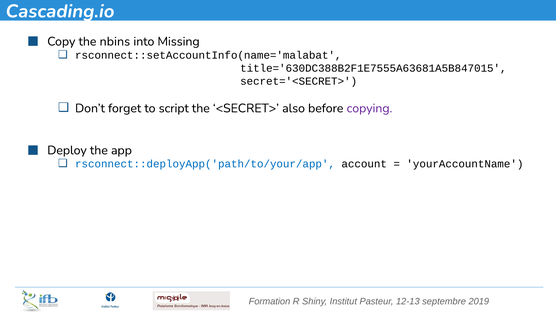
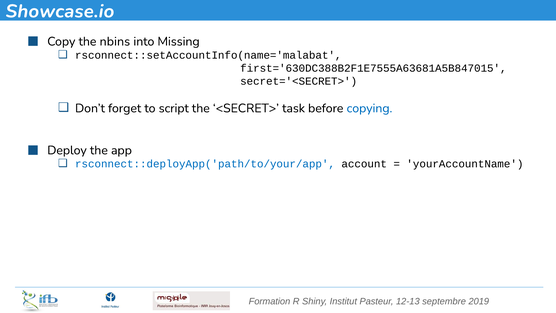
Cascading.io: Cascading.io -> Showcase.io
title='630DC388B2F1E7555A63681A5B847015: title='630DC388B2F1E7555A63681A5B847015 -> first='630DC388B2F1E7555A63681A5B847015
also: also -> task
copying colour: purple -> blue
